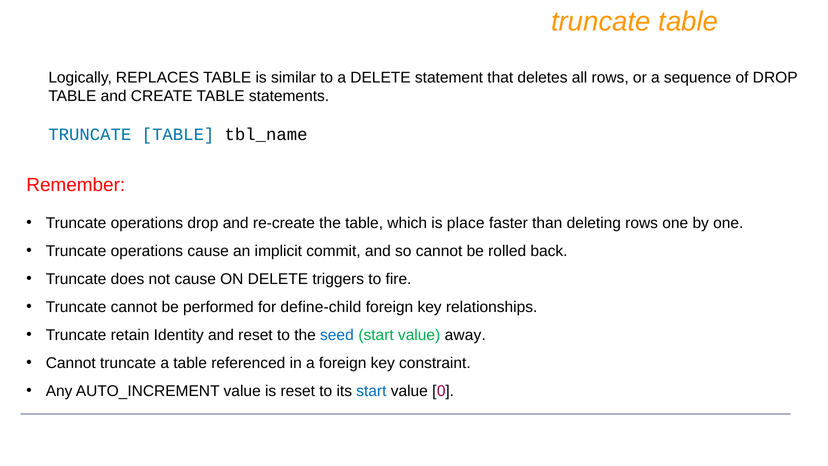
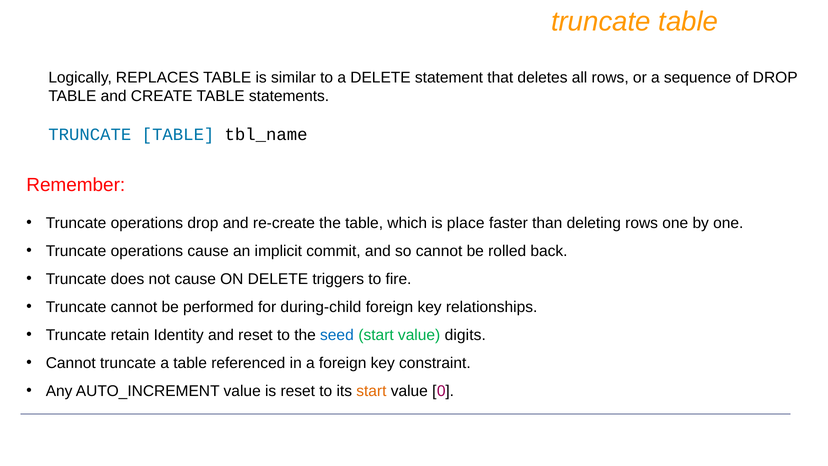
define-child: define-child -> during-child
away: away -> digits
start at (371, 391) colour: blue -> orange
